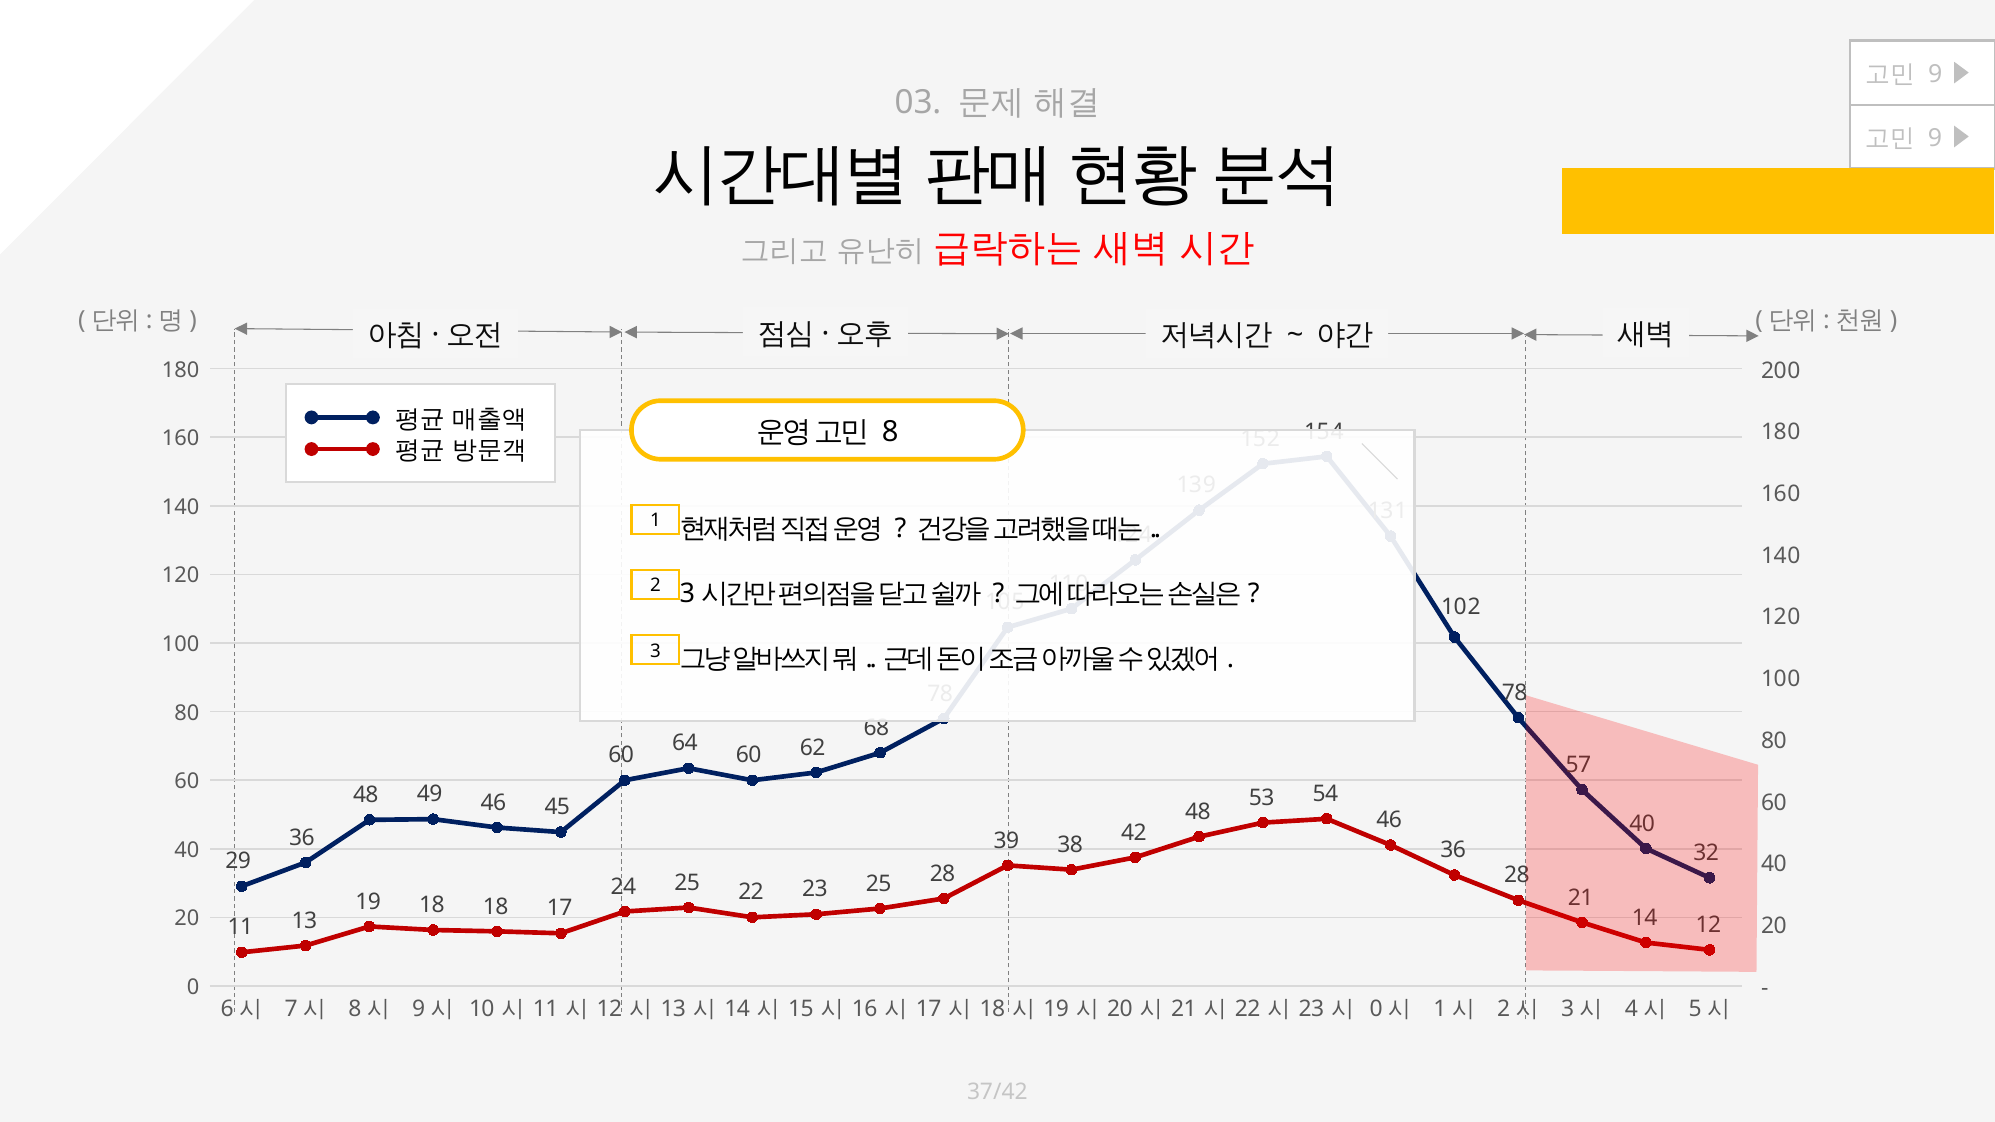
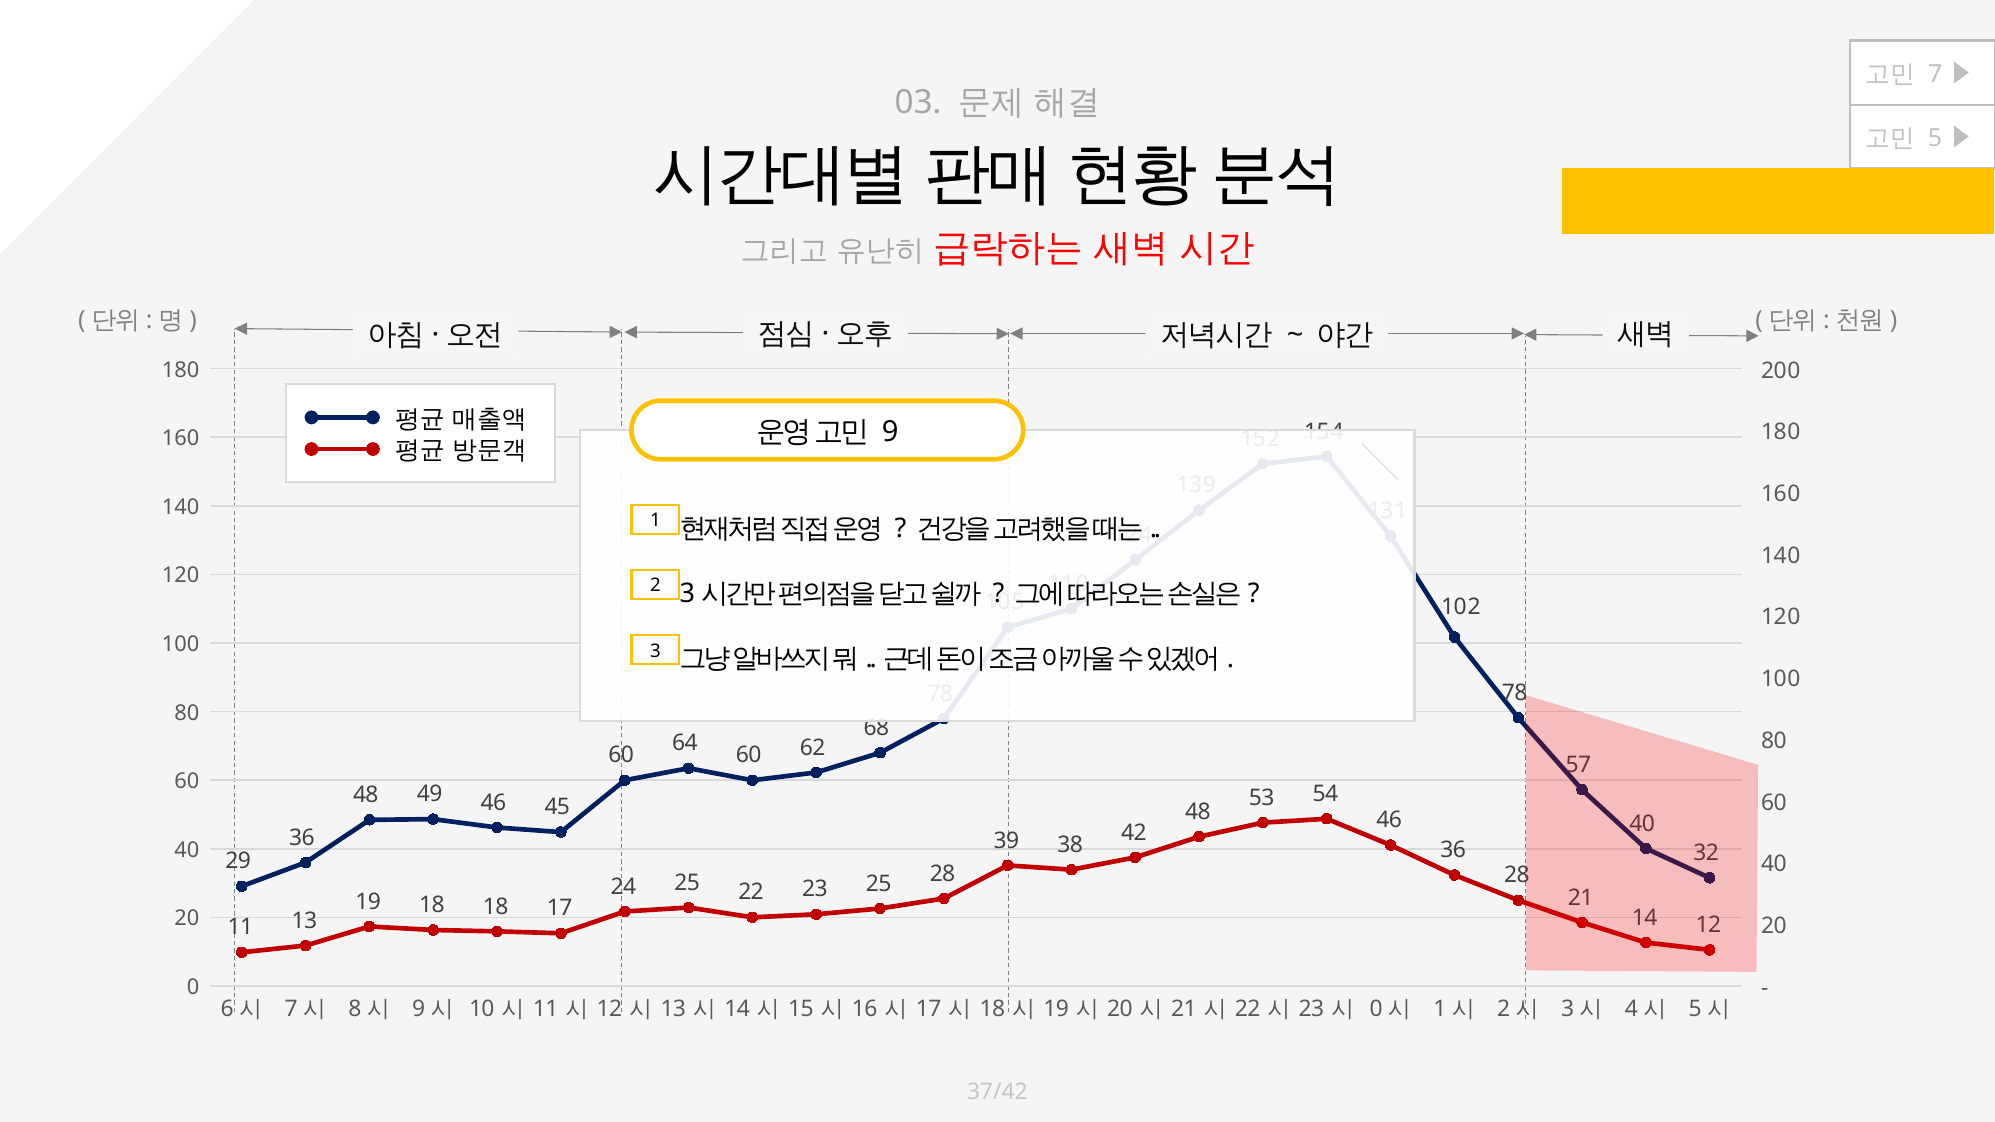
9 at (1935, 74): 9 -> 7
9 at (1935, 138): 9 -> 5
8: 8 -> 9
